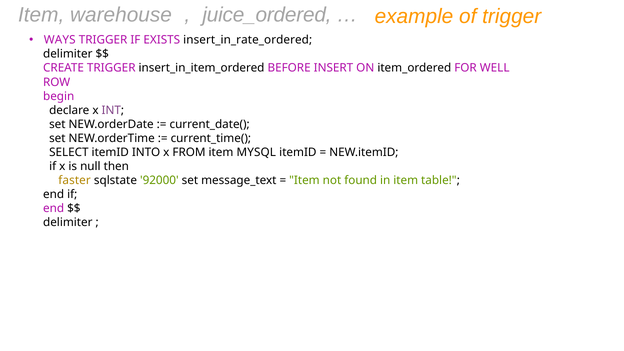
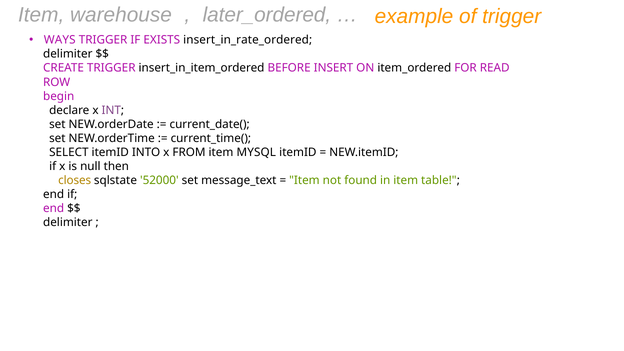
juice_ordered: juice_ordered -> later_ordered
WELL: WELL -> READ
faster: faster -> closes
92000: 92000 -> 52000
